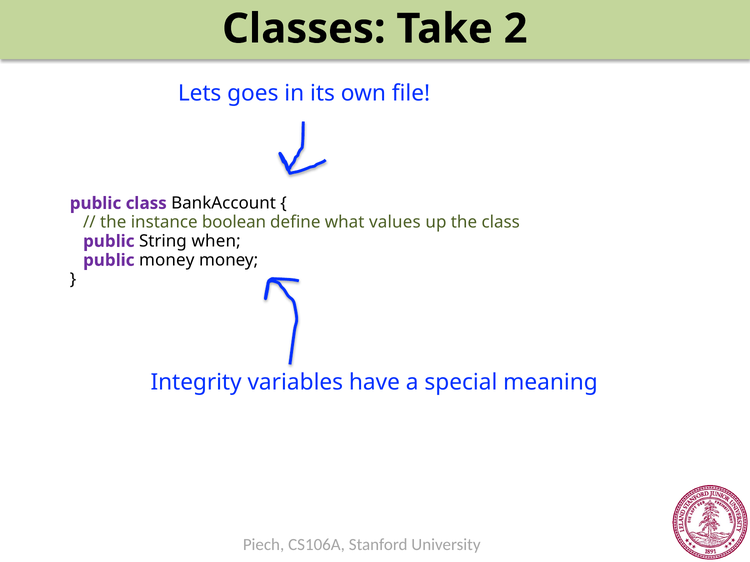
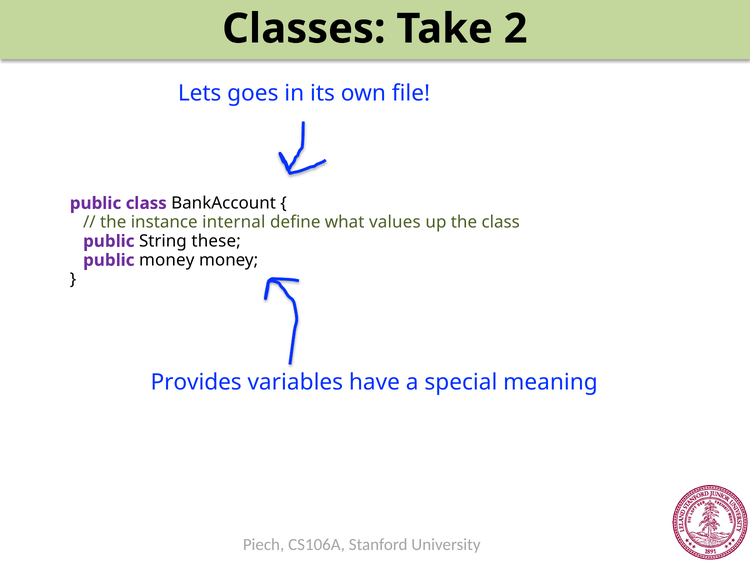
boolean: boolean -> internal
when: when -> these
Integrity: Integrity -> Provides
